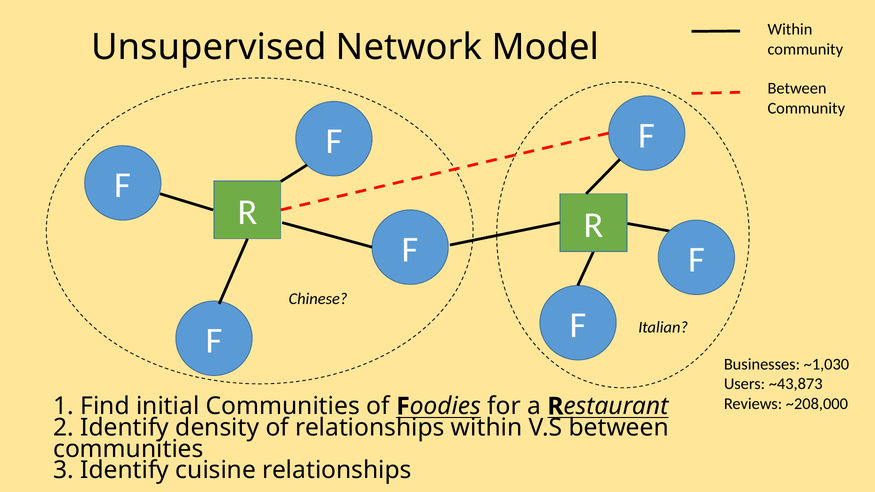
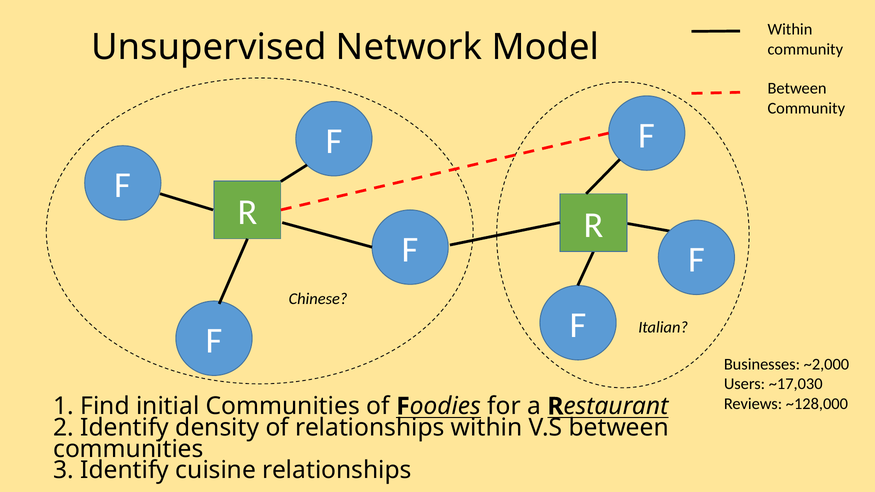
~1,030: ~1,030 -> ~2,000
~43,873: ~43,873 -> ~17,030
~208,000: ~208,000 -> ~128,000
